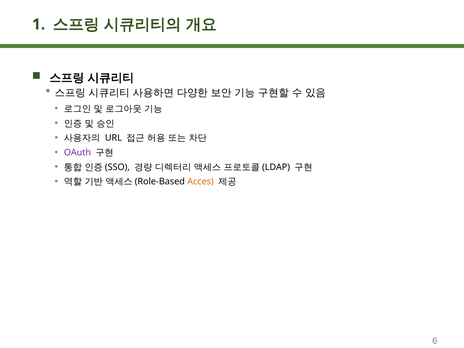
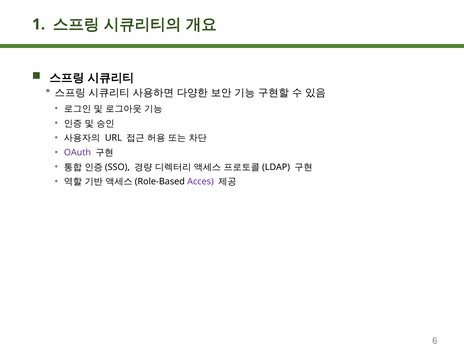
Acces colour: orange -> purple
